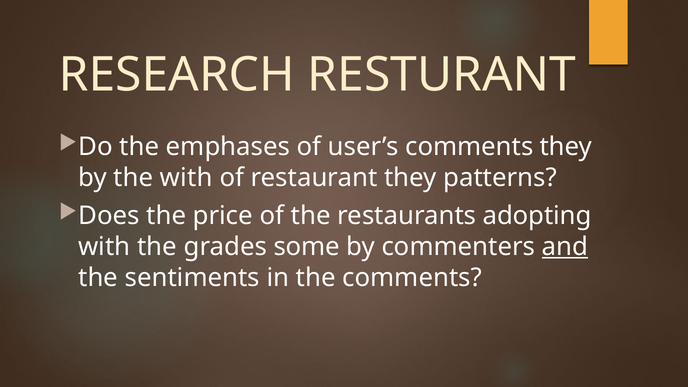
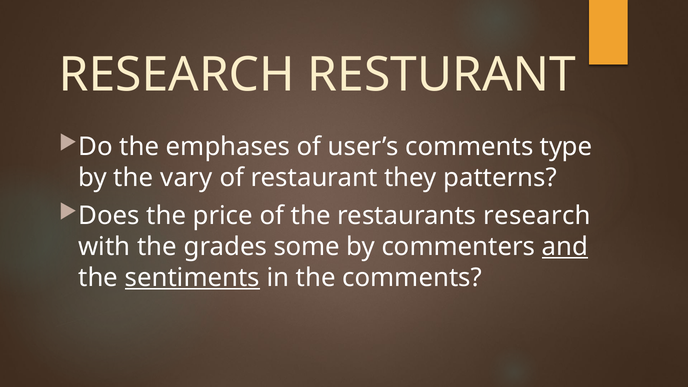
comments they: they -> type
the with: with -> vary
restaurants adopting: adopting -> research
sentiments underline: none -> present
